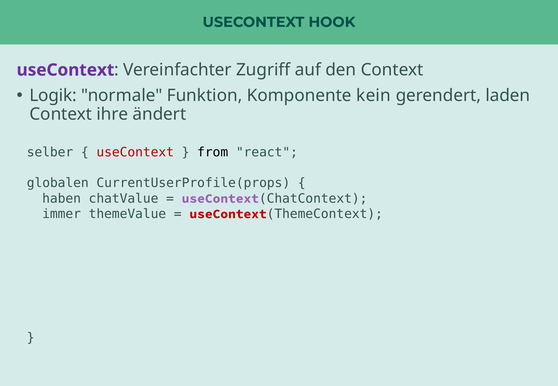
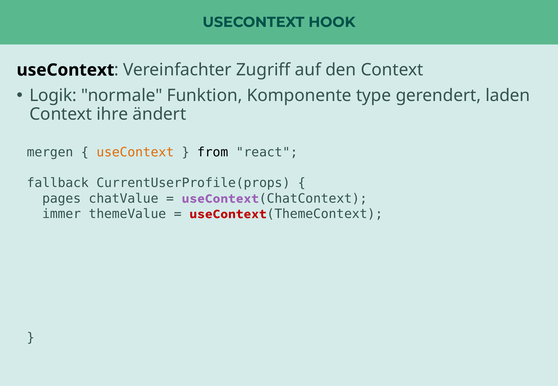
useContext at (65, 70) colour: purple -> black
kein: kein -> type
selber: selber -> mergen
useContext at (135, 152) colour: red -> orange
globalen: globalen -> fallback
haben: haben -> pages
